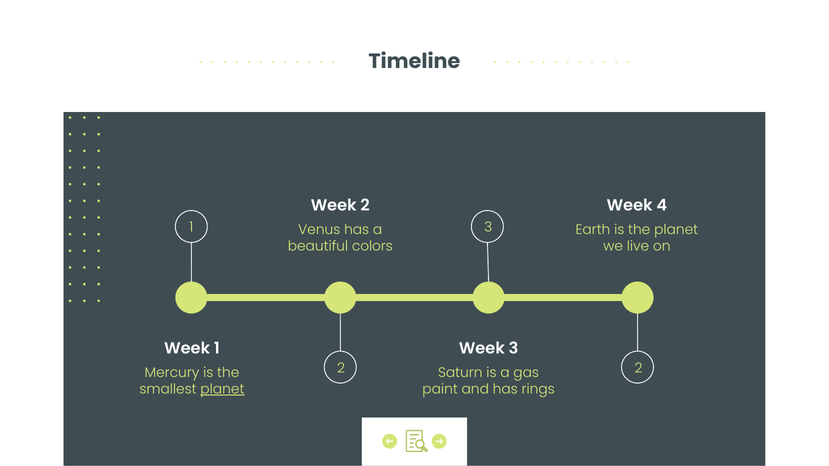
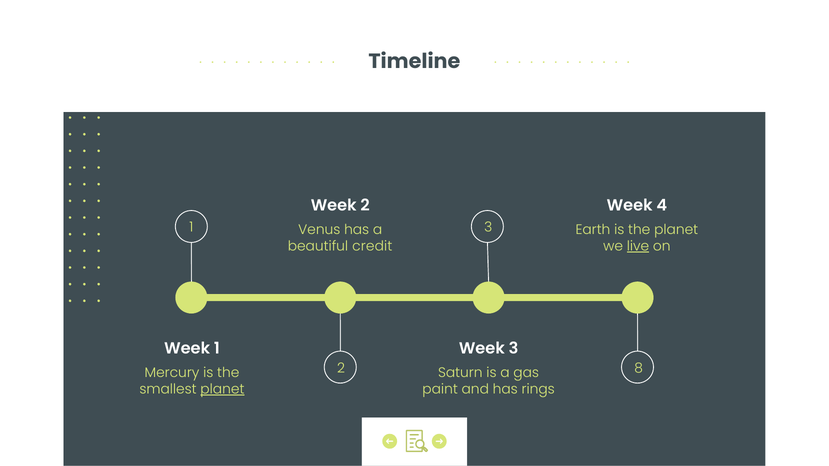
colors: colors -> credit
live underline: none -> present
2 2: 2 -> 8
